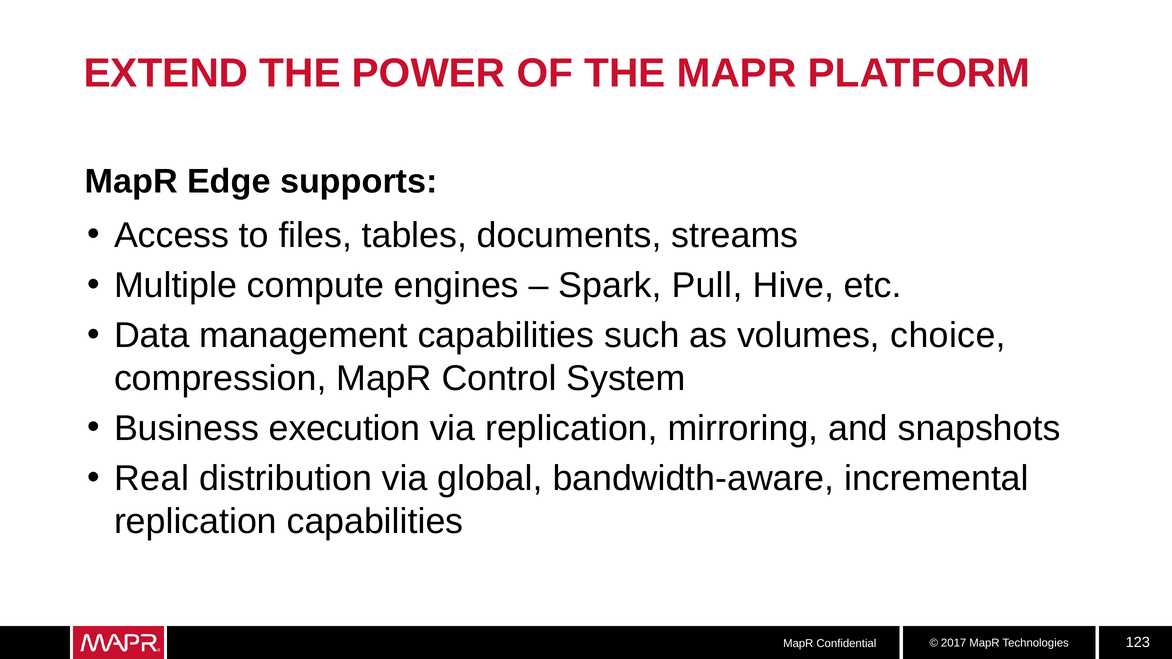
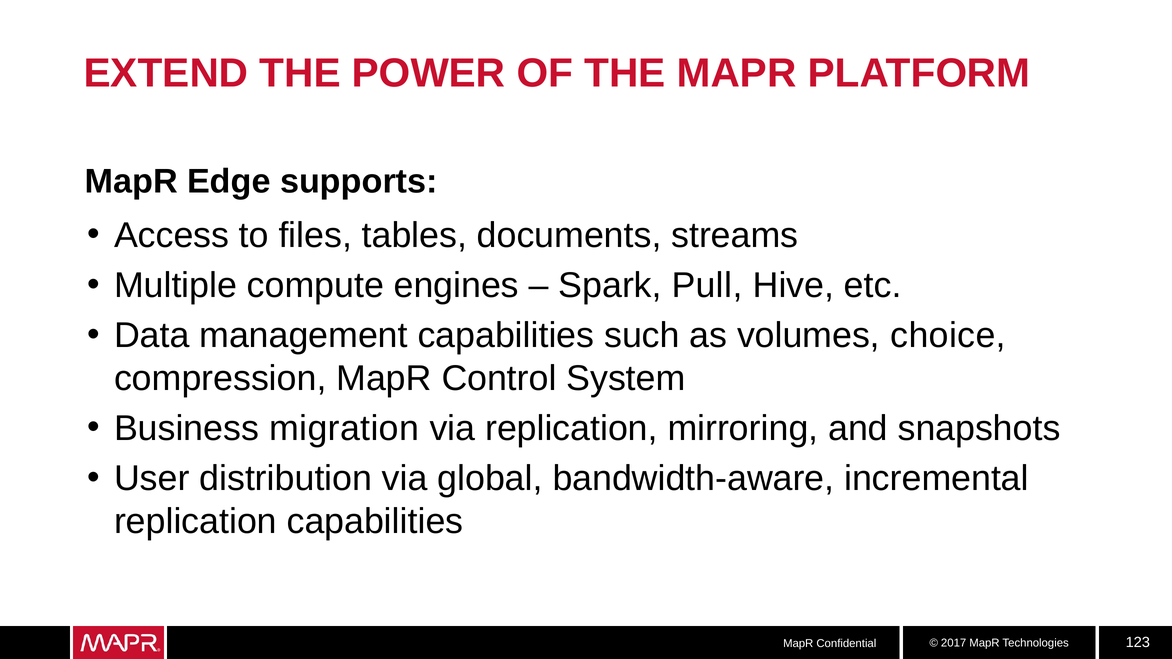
execution: execution -> migration
Real: Real -> User
